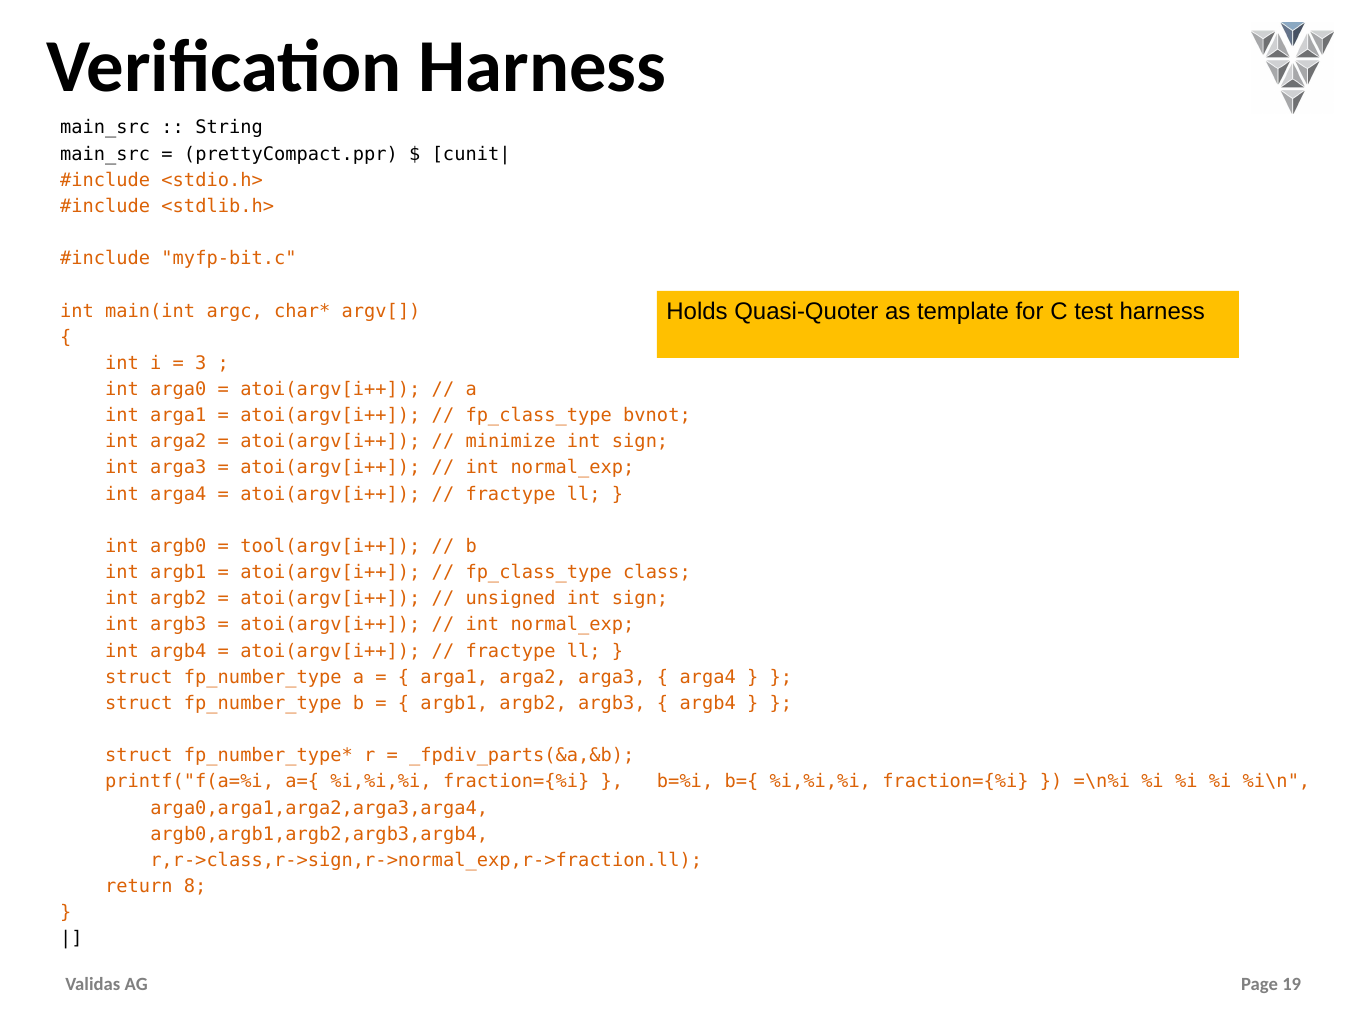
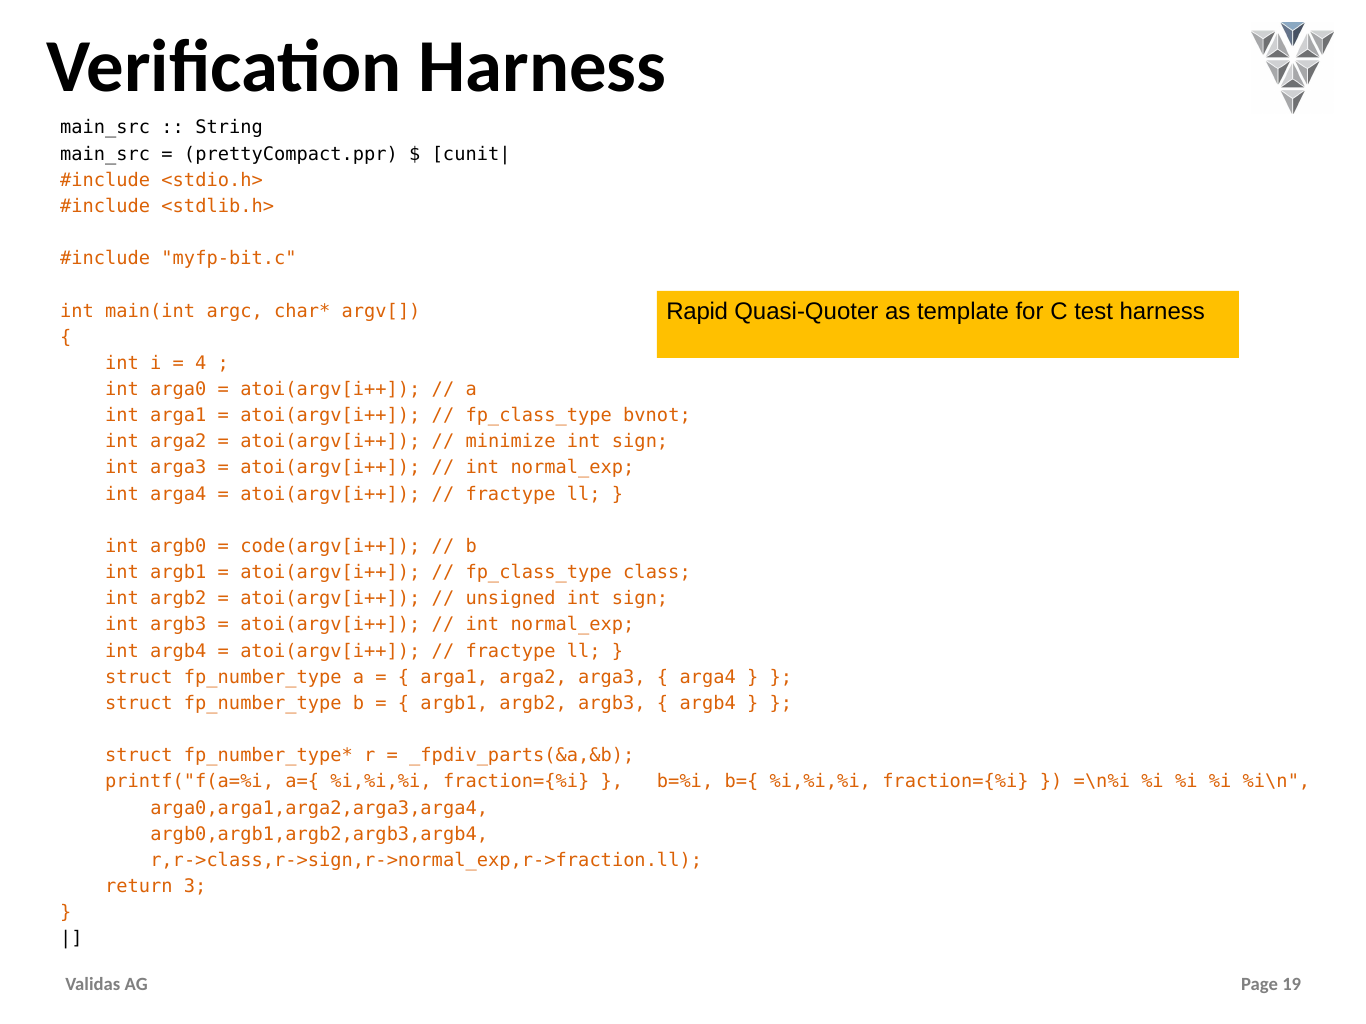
Holds: Holds -> Rapid
3: 3 -> 4
tool(argv[i++: tool(argv[i++ -> code(argv[i++
8: 8 -> 3
